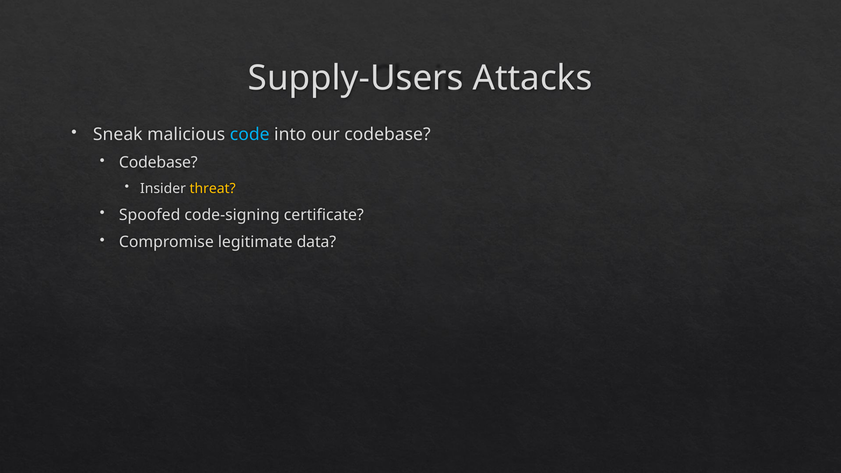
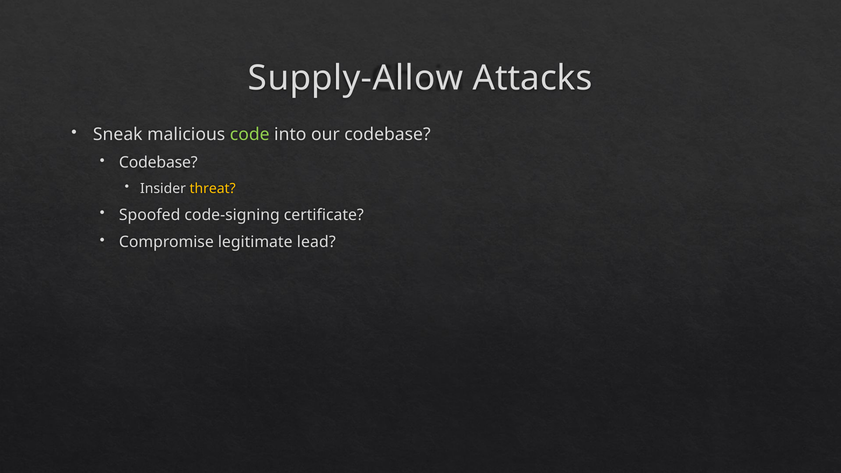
Supply-Users: Supply-Users -> Supply-Allow
code colour: light blue -> light green
data: data -> lead
